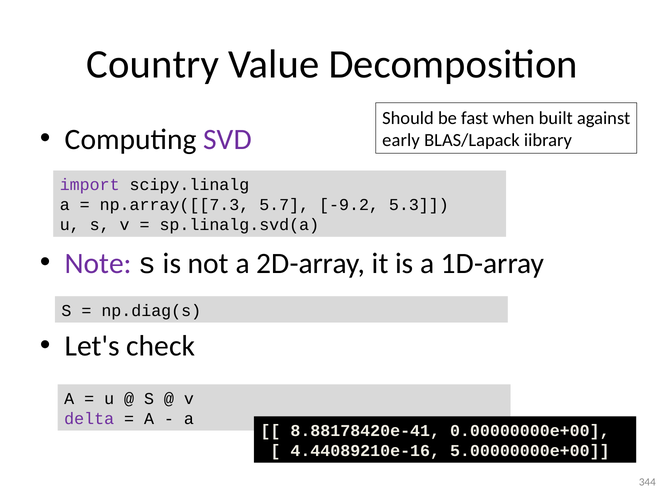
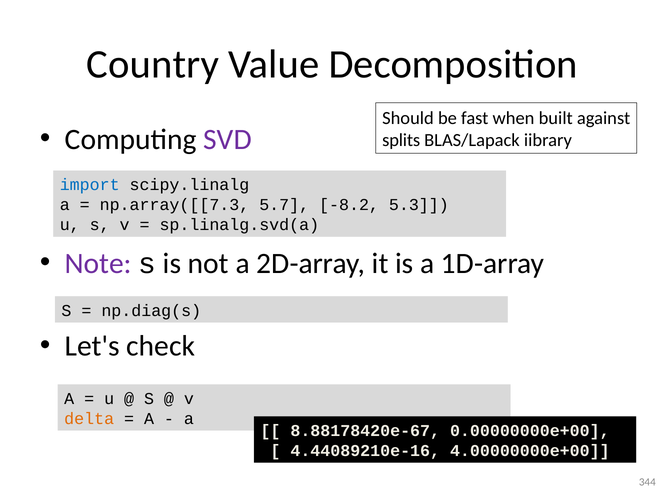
early: early -> splits
import colour: purple -> blue
-9.2: -9.2 -> -8.2
delta colour: purple -> orange
8.88178420e-41: 8.88178420e-41 -> 8.88178420e-67
5.00000000e+00: 5.00000000e+00 -> 4.00000000e+00
